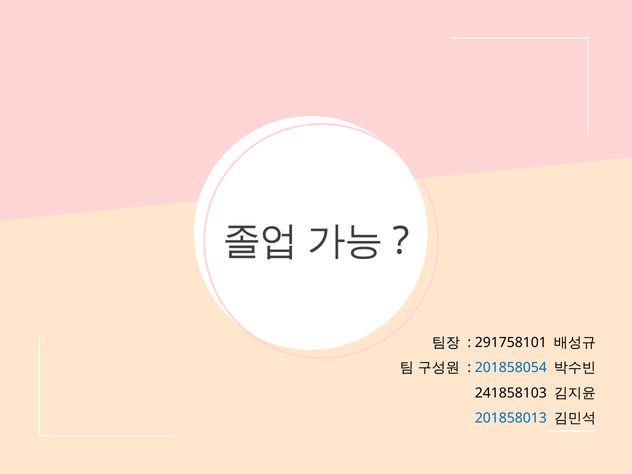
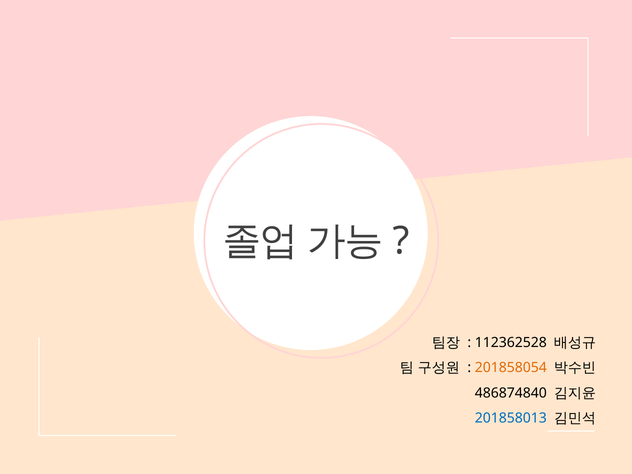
291758101: 291758101 -> 112362528
201858054 colour: blue -> orange
241858103: 241858103 -> 486874840
